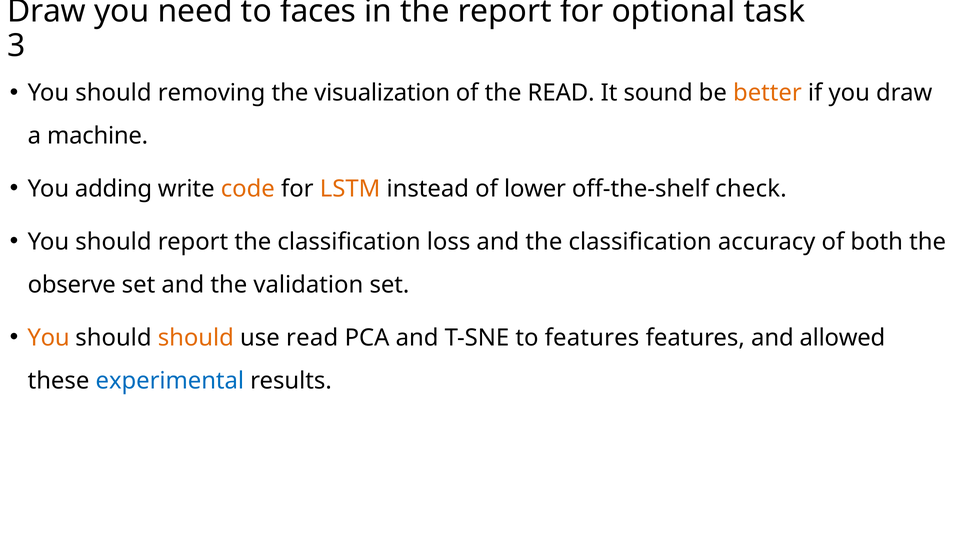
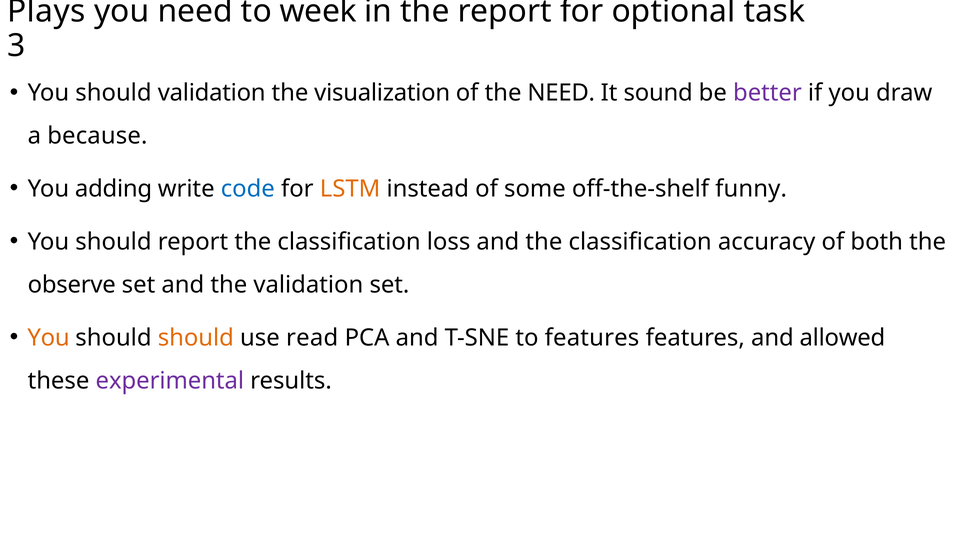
Draw at (47, 11): Draw -> Plays
faces: faces -> week
should removing: removing -> validation
the READ: READ -> NEED
better colour: orange -> purple
machine: machine -> because
code colour: orange -> blue
lower: lower -> some
check: check -> funny
experimental colour: blue -> purple
